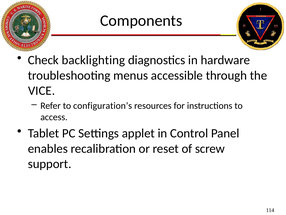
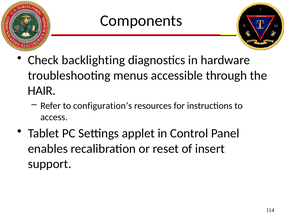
VICE: VICE -> HAIR
screw: screw -> insert
